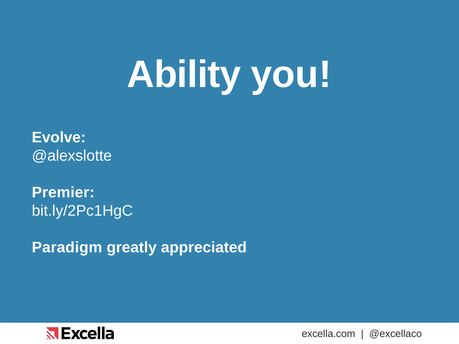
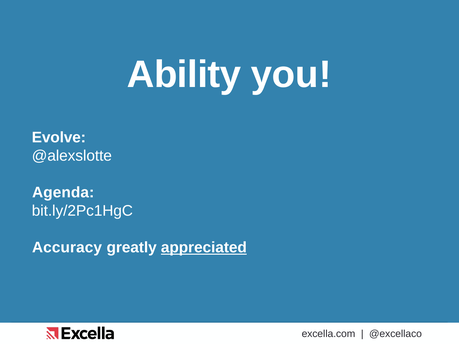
Premier: Premier -> Agenda
Paradigm: Paradigm -> Accuracy
appreciated underline: none -> present
